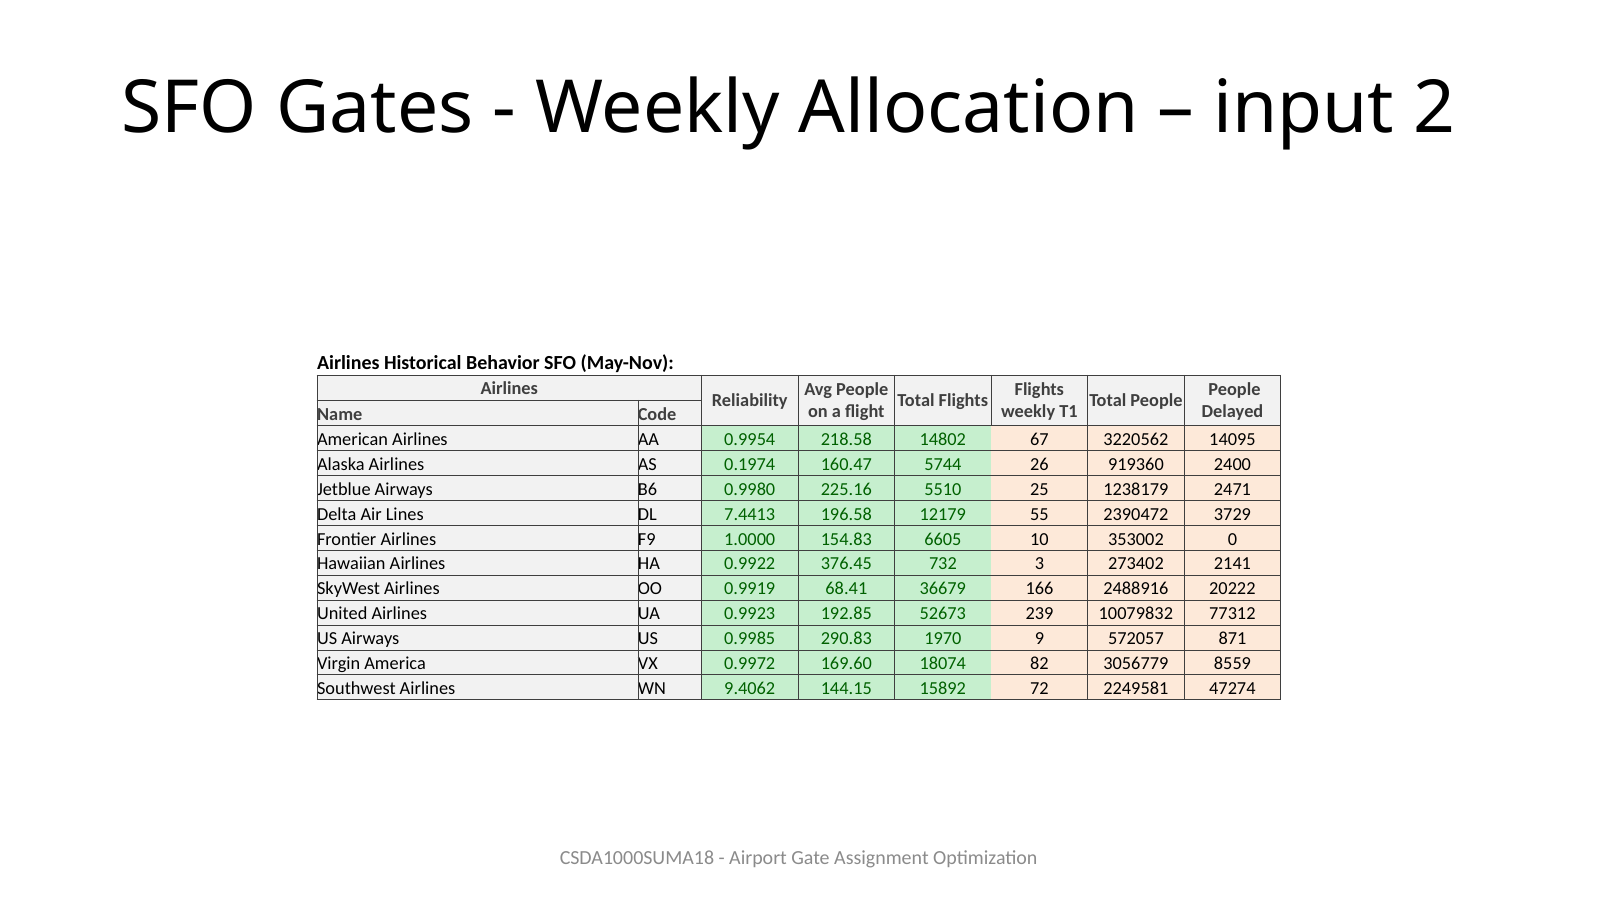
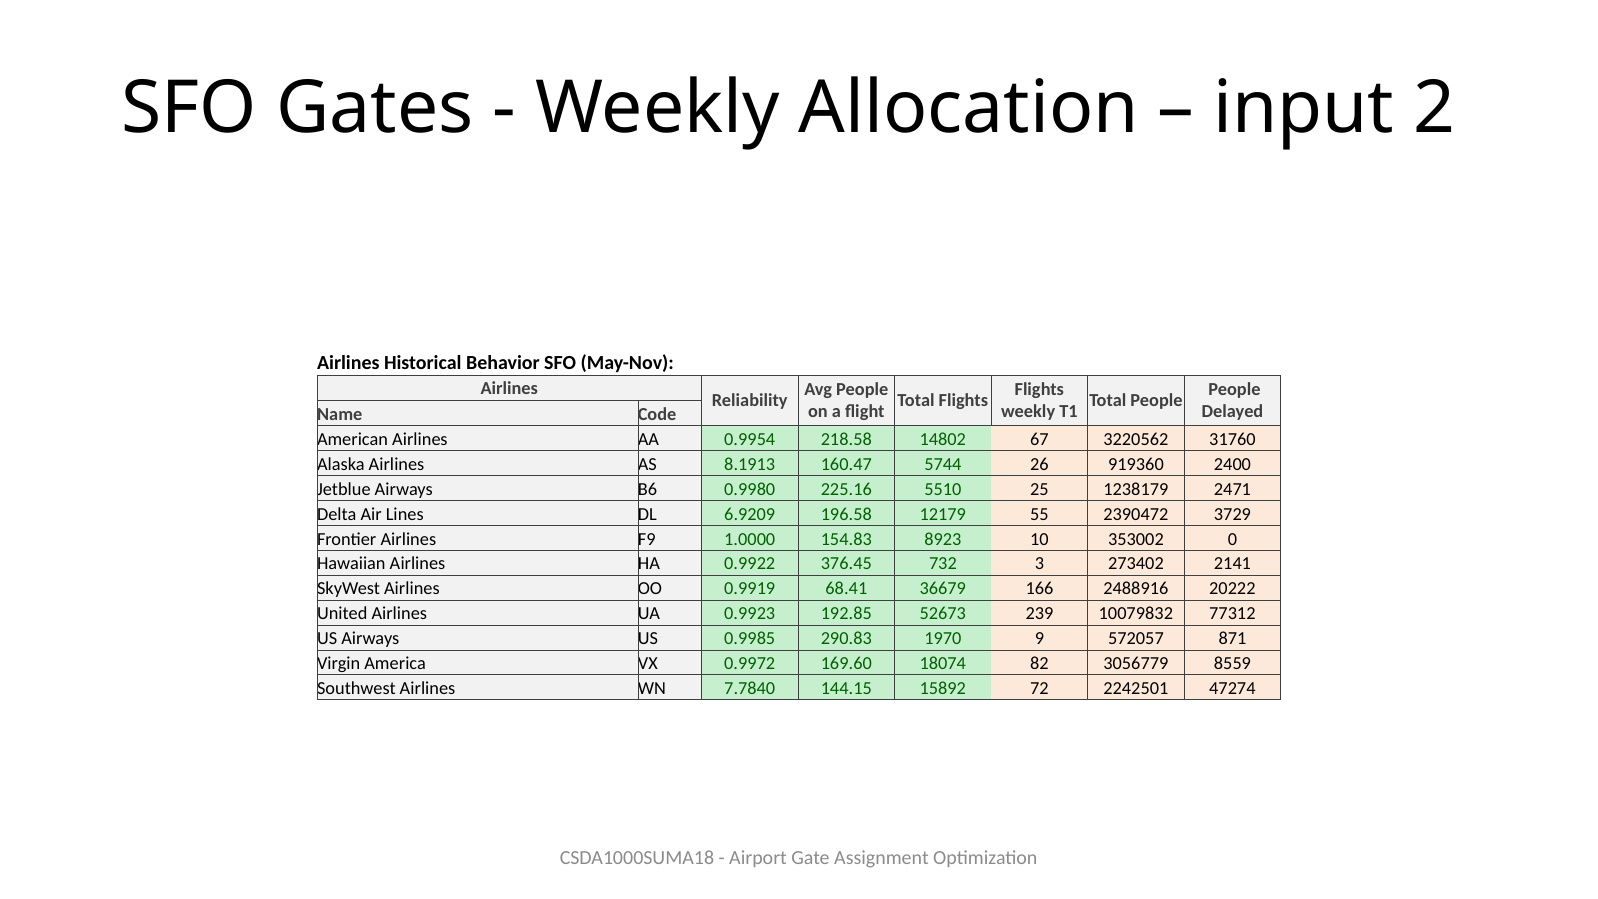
14095: 14095 -> 31760
0.1974: 0.1974 -> 8.1913
7.4413: 7.4413 -> 6.9209
6605: 6605 -> 8923
9.4062: 9.4062 -> 7.7840
2249581: 2249581 -> 2242501
